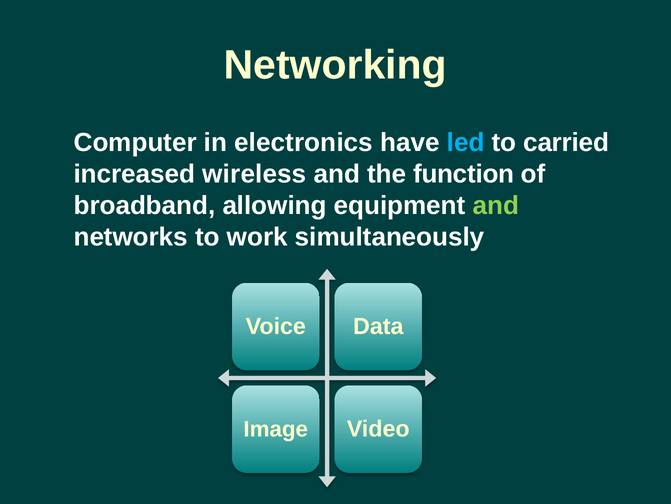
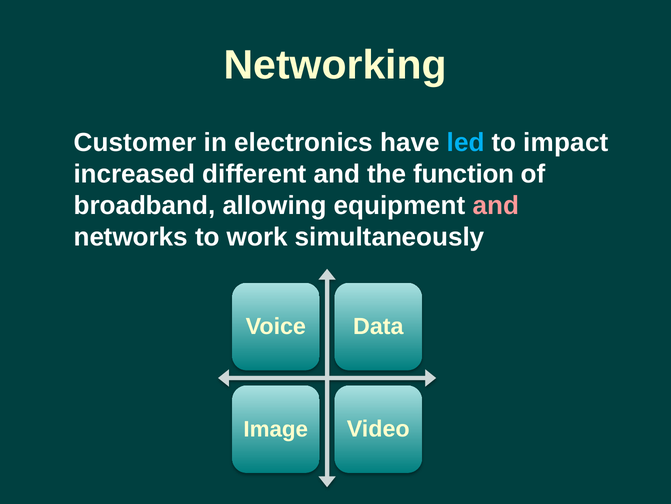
Computer: Computer -> Customer
carried: carried -> impact
wireless: wireless -> different
and at (496, 205) colour: light green -> pink
